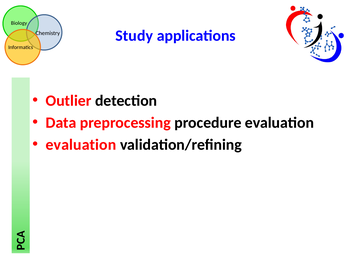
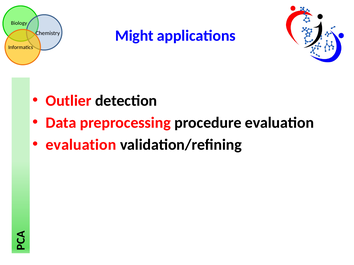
Study: Study -> Might
